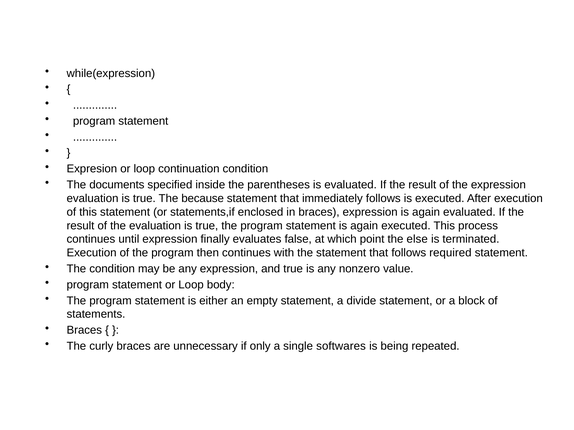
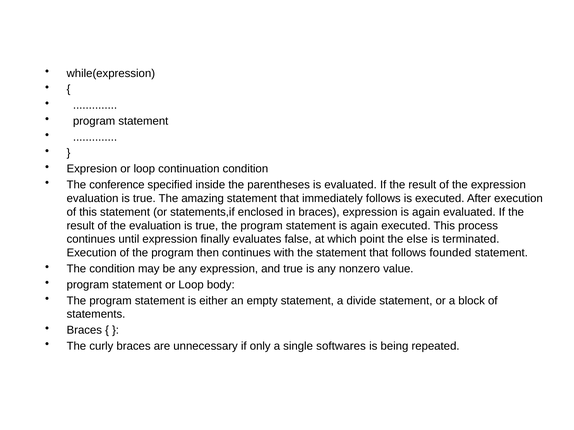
documents: documents -> conference
because: because -> amazing
required: required -> founded
